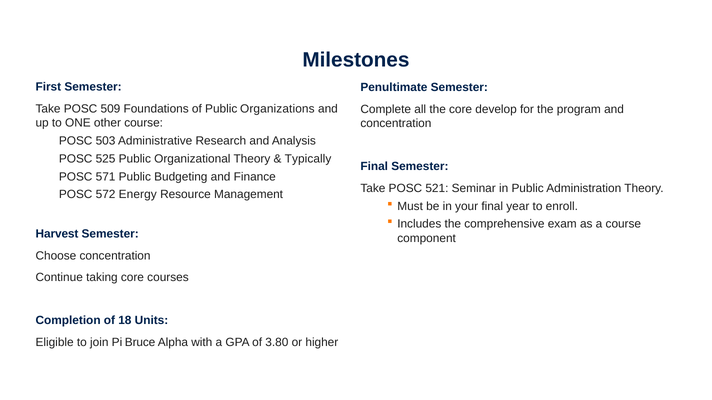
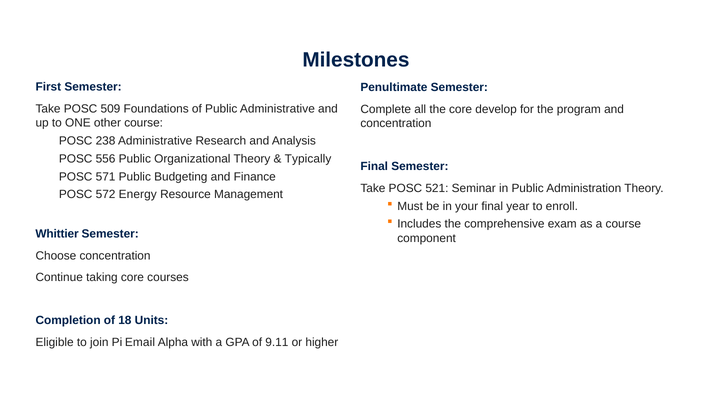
Public Organizations: Organizations -> Administrative
503: 503 -> 238
525: 525 -> 556
Harvest: Harvest -> Whittier
Bruce: Bruce -> Email
3.80: 3.80 -> 9.11
